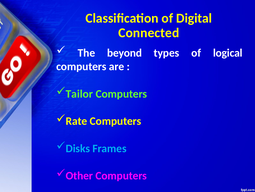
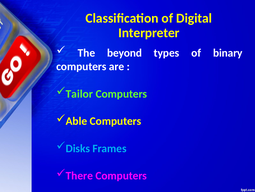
Connected: Connected -> Interpreter
logical: logical -> binary
Rate: Rate -> Able
Other: Other -> There
